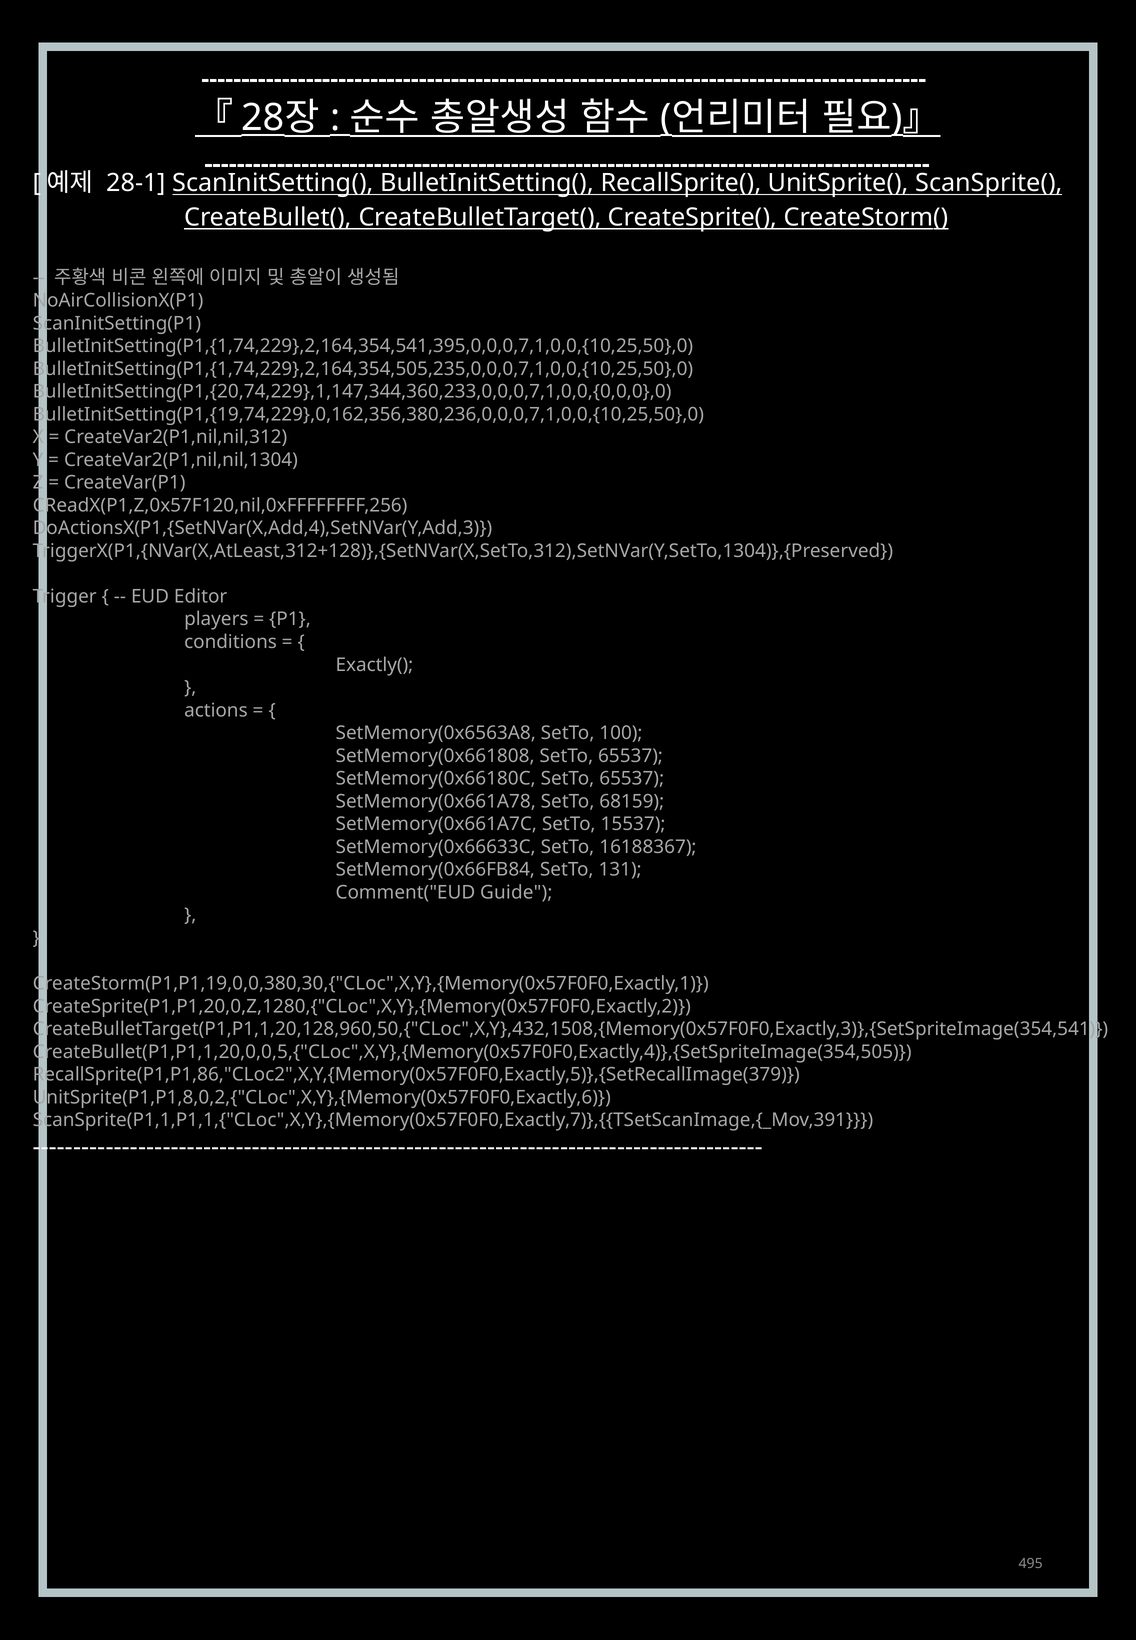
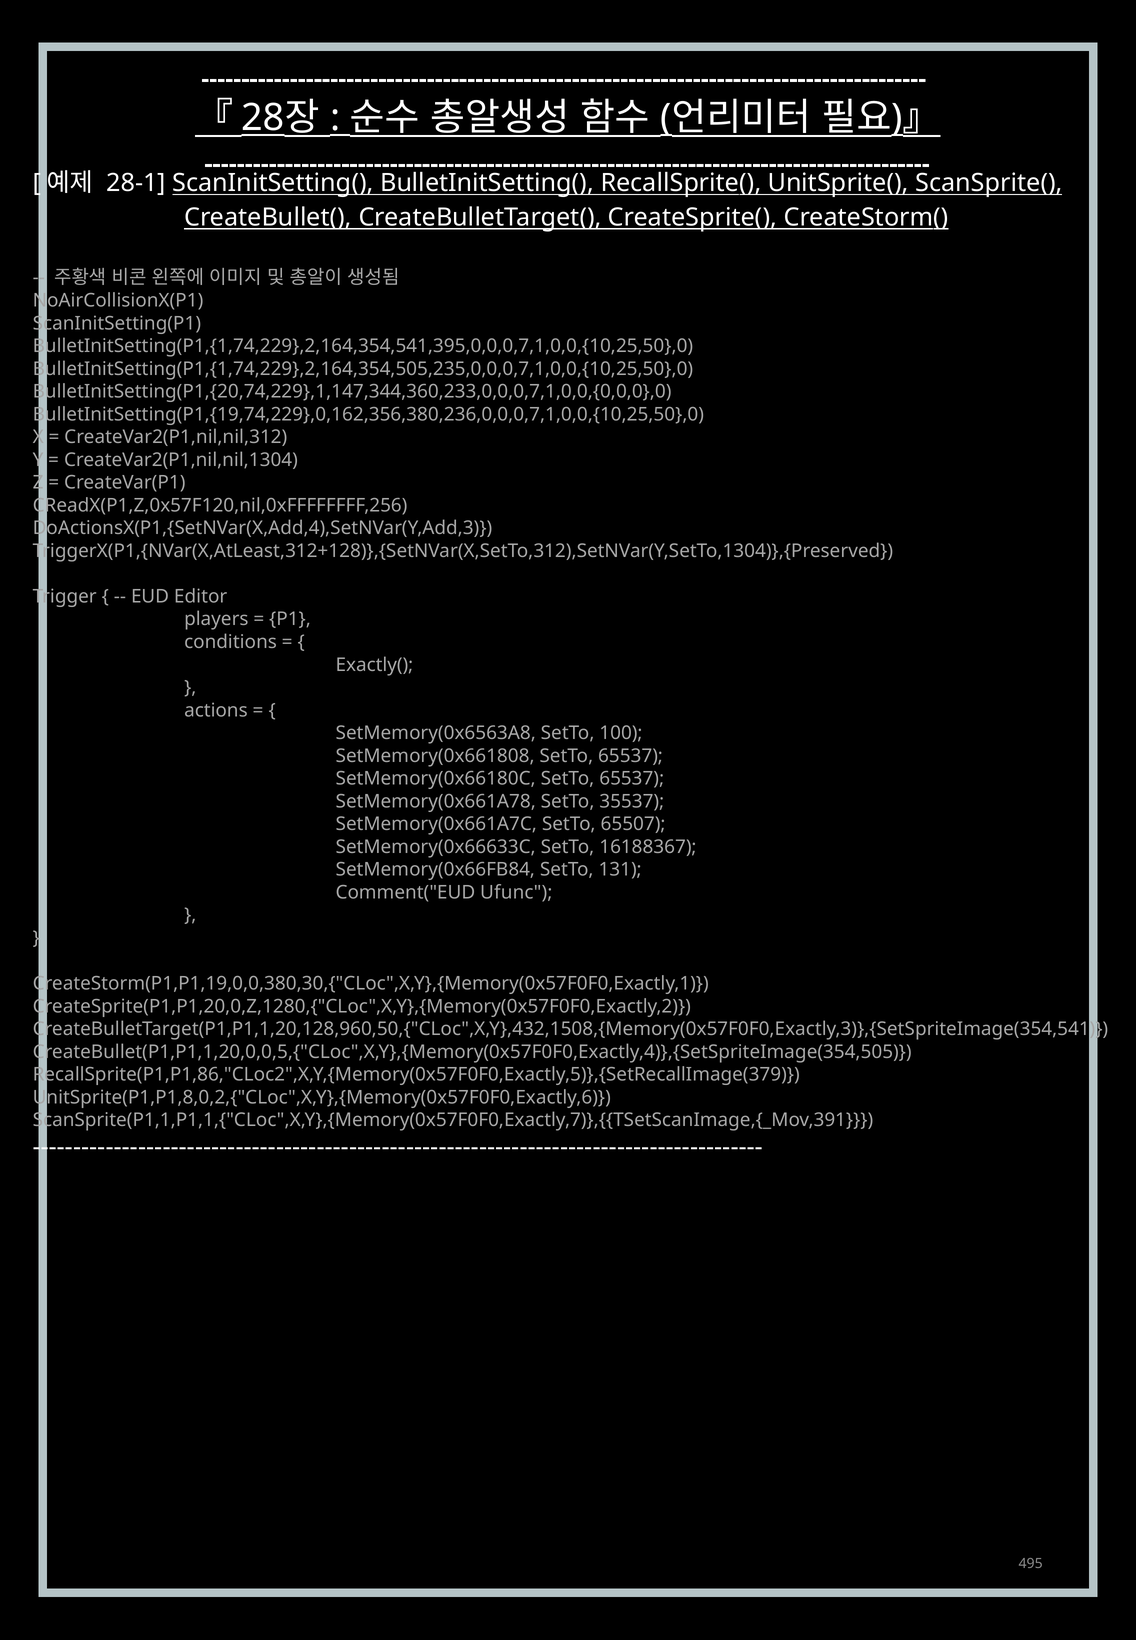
68159: 68159 -> 35537
15537: 15537 -> 65507
Guide: Guide -> Ufunc
